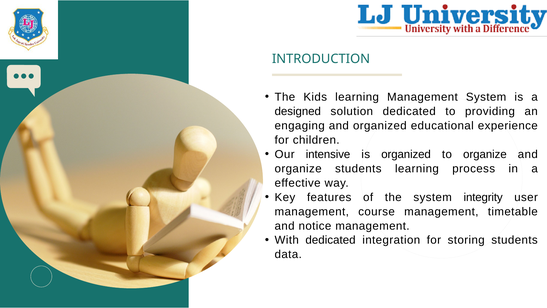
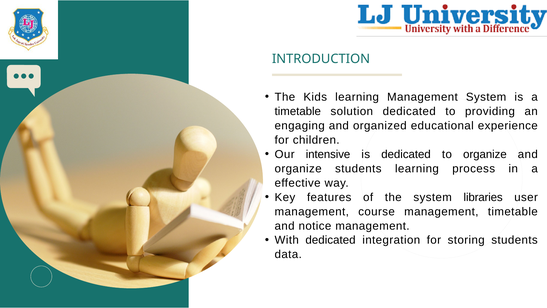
designed at (298, 111): designed -> timetable
is organized: organized -> dedicated
integrity: integrity -> libraries
